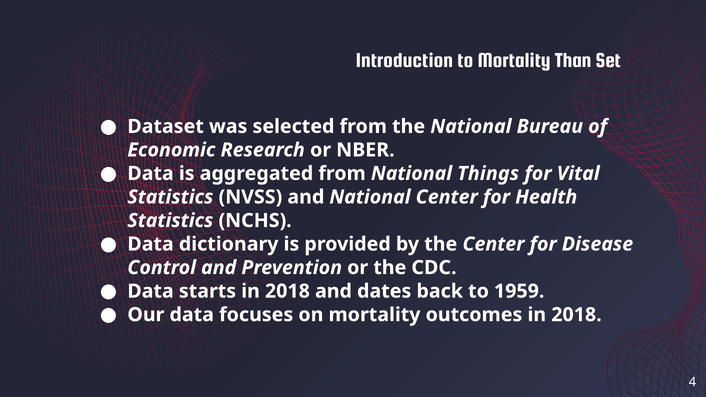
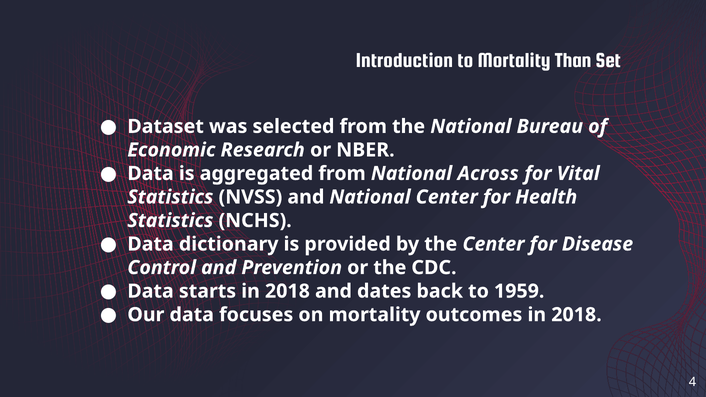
Things: Things -> Across
